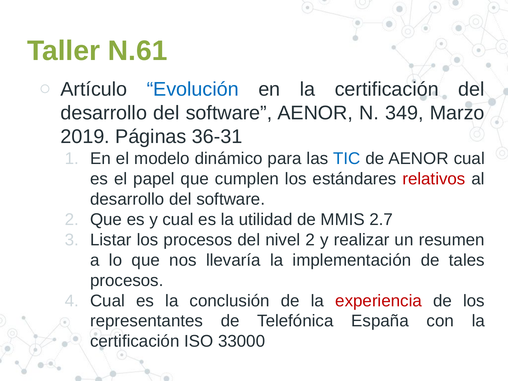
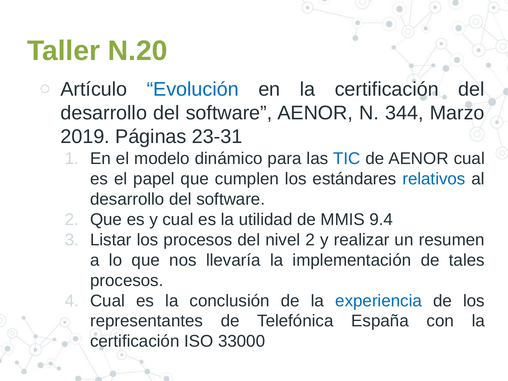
N.61: N.61 -> N.20
349: 349 -> 344
36-31: 36-31 -> 23-31
relativos colour: red -> blue
2.7: 2.7 -> 9.4
experiencia colour: red -> blue
